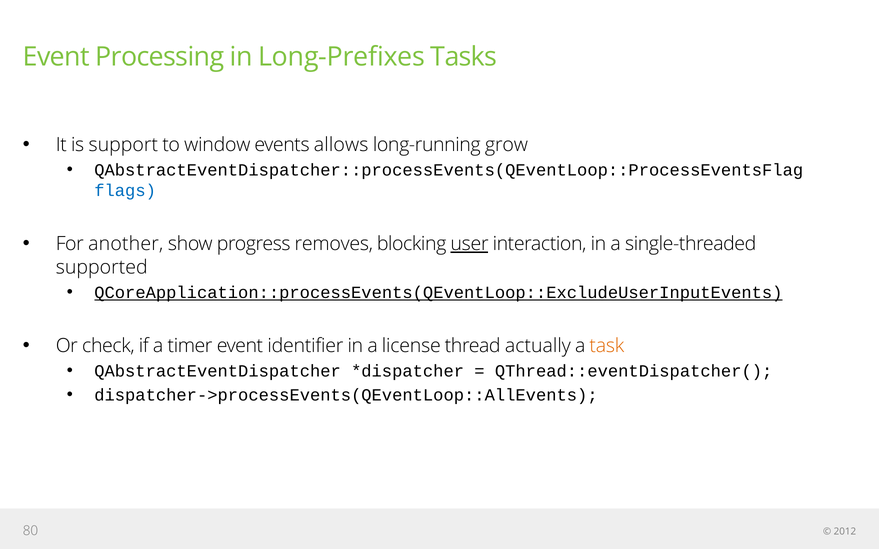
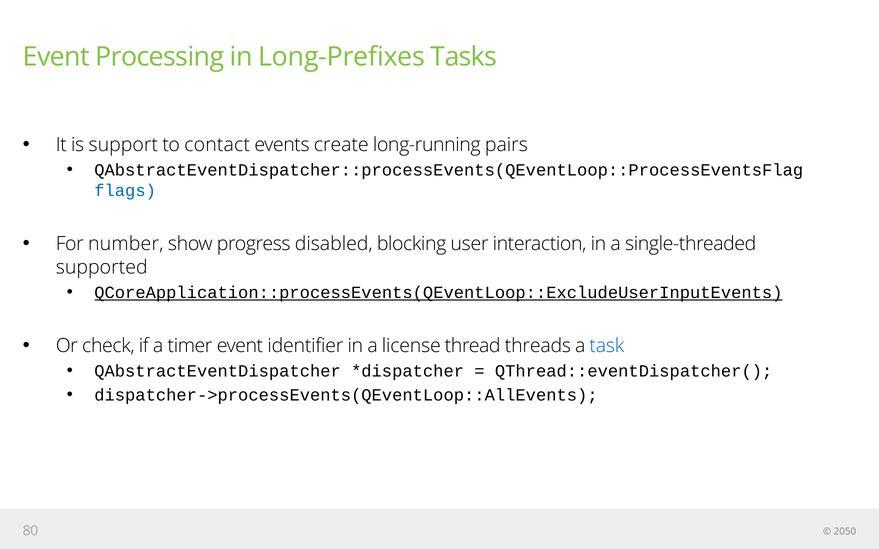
window: window -> contact
allows: allows -> create
grow: grow -> pairs
another: another -> number
removes: removes -> disabled
user underline: present -> none
actually: actually -> threads
task colour: orange -> blue
2012: 2012 -> 2050
